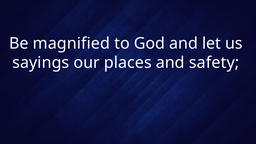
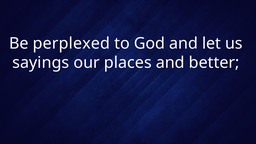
magnified: magnified -> perplexed
safety: safety -> better
